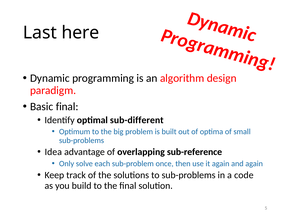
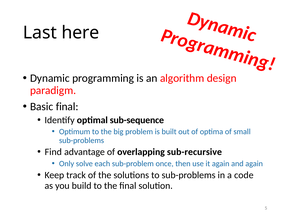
sub-different: sub-different -> sub-sequence
Idea: Idea -> Find
sub-reference: sub-reference -> sub-recursive
